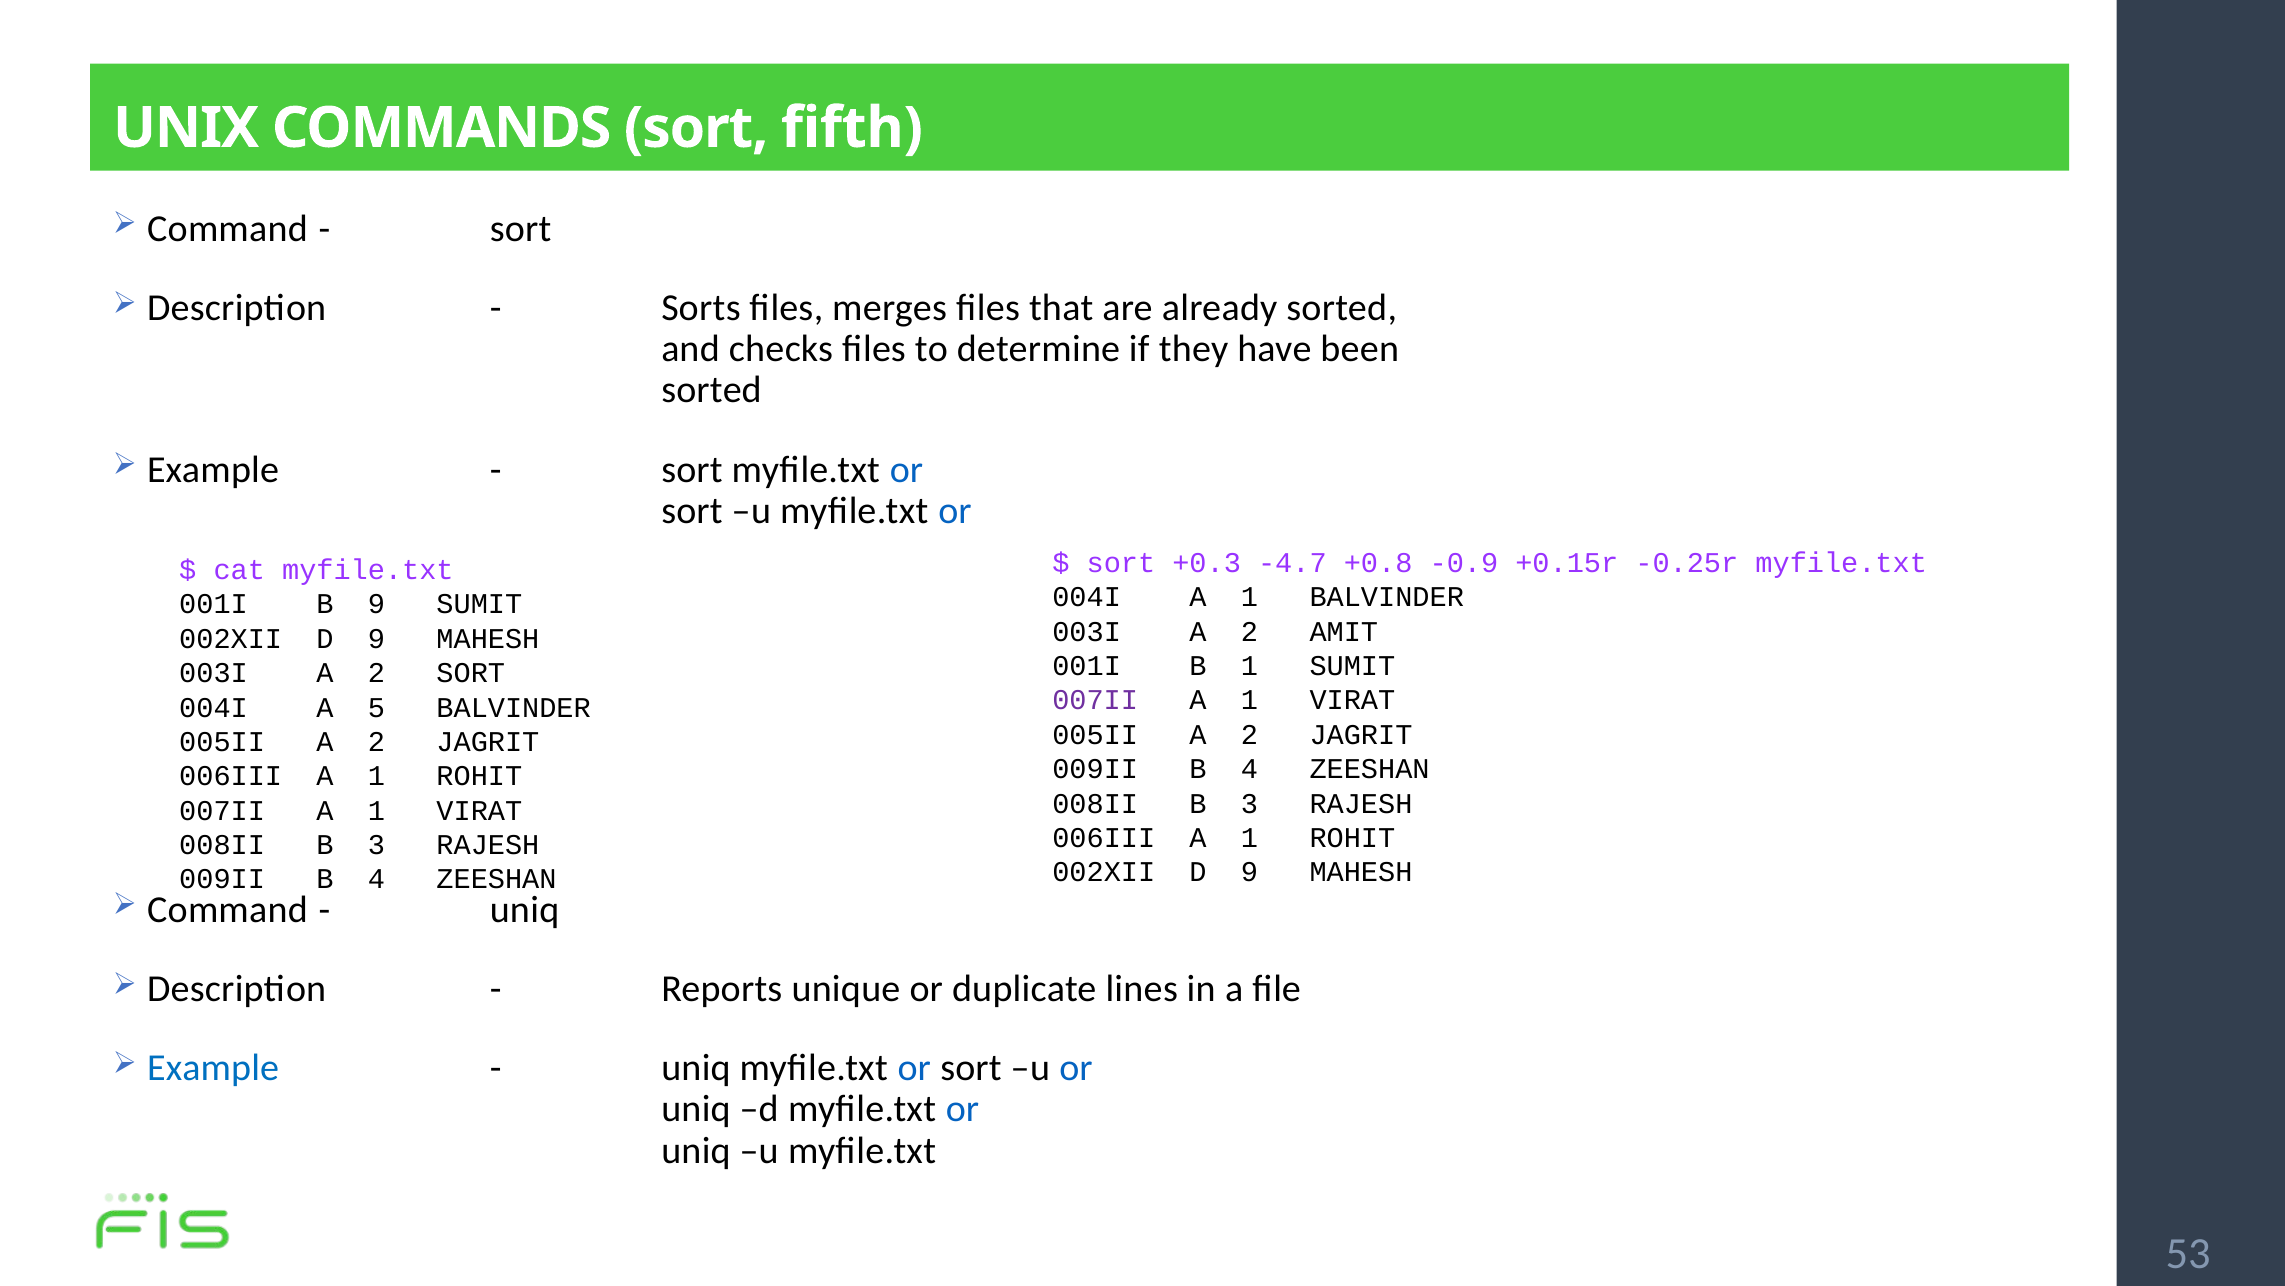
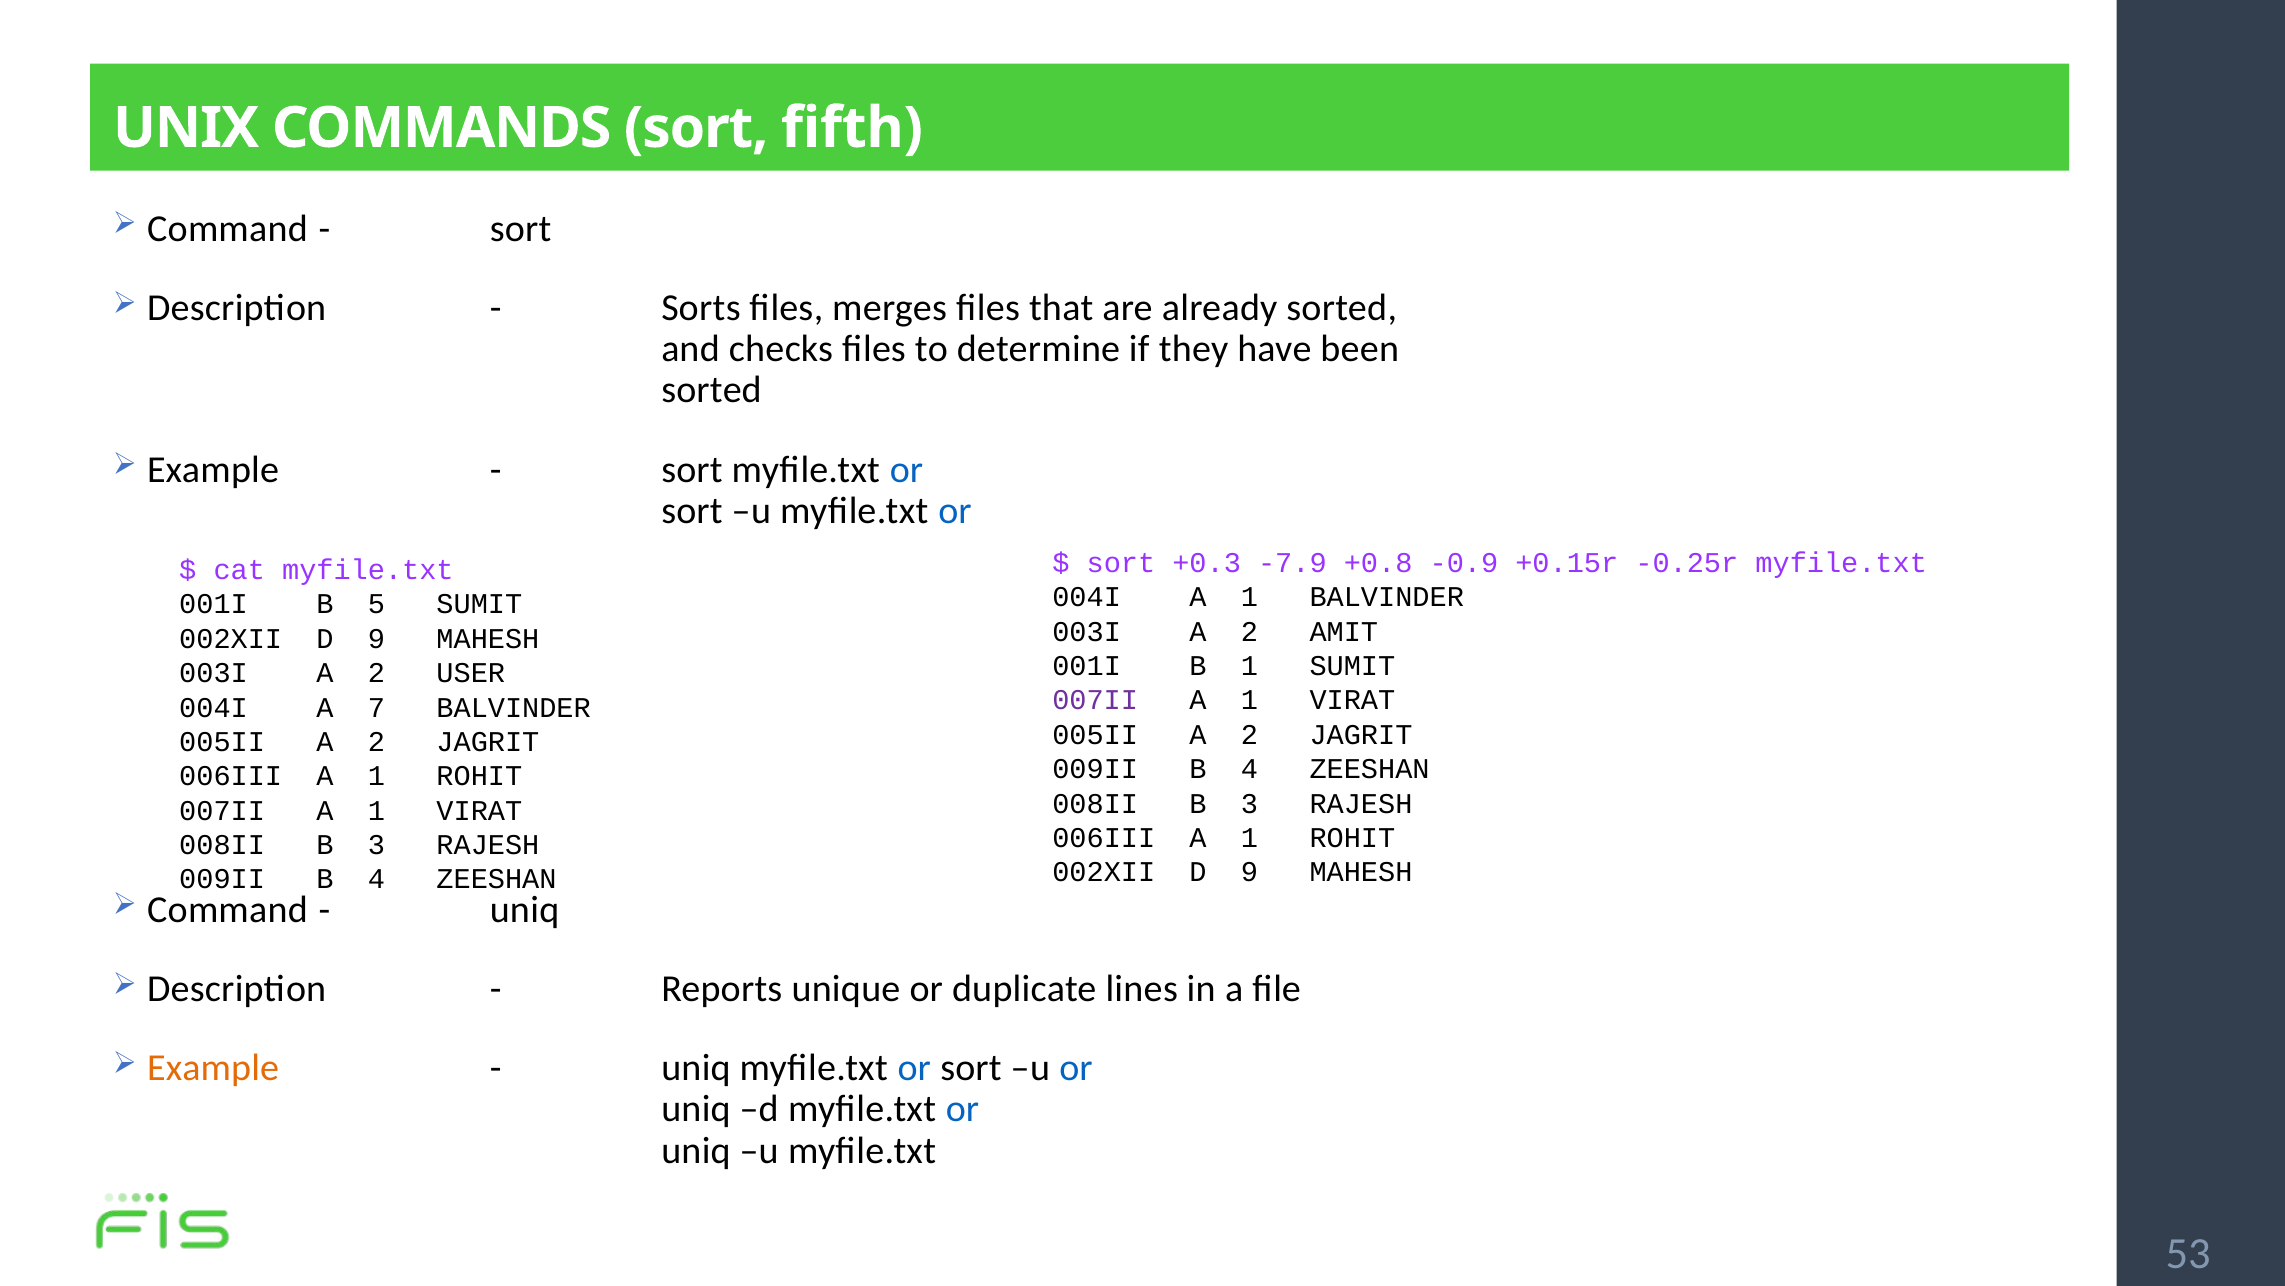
-4.7: -4.7 -> -7.9
B 9: 9 -> 5
2 SORT: SORT -> USER
5: 5 -> 7
Example at (213, 1068) colour: blue -> orange
